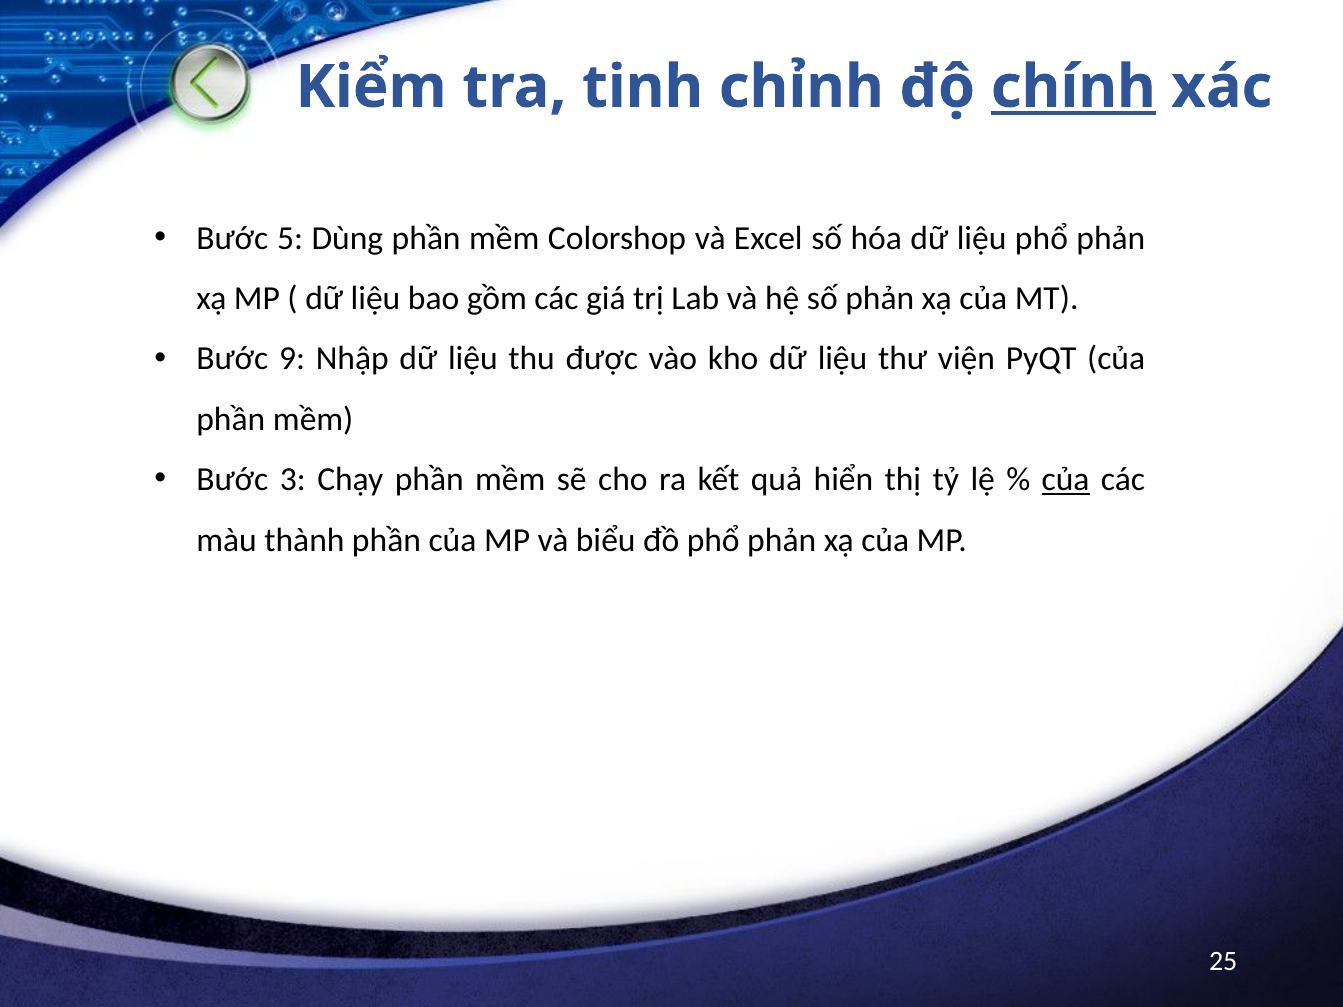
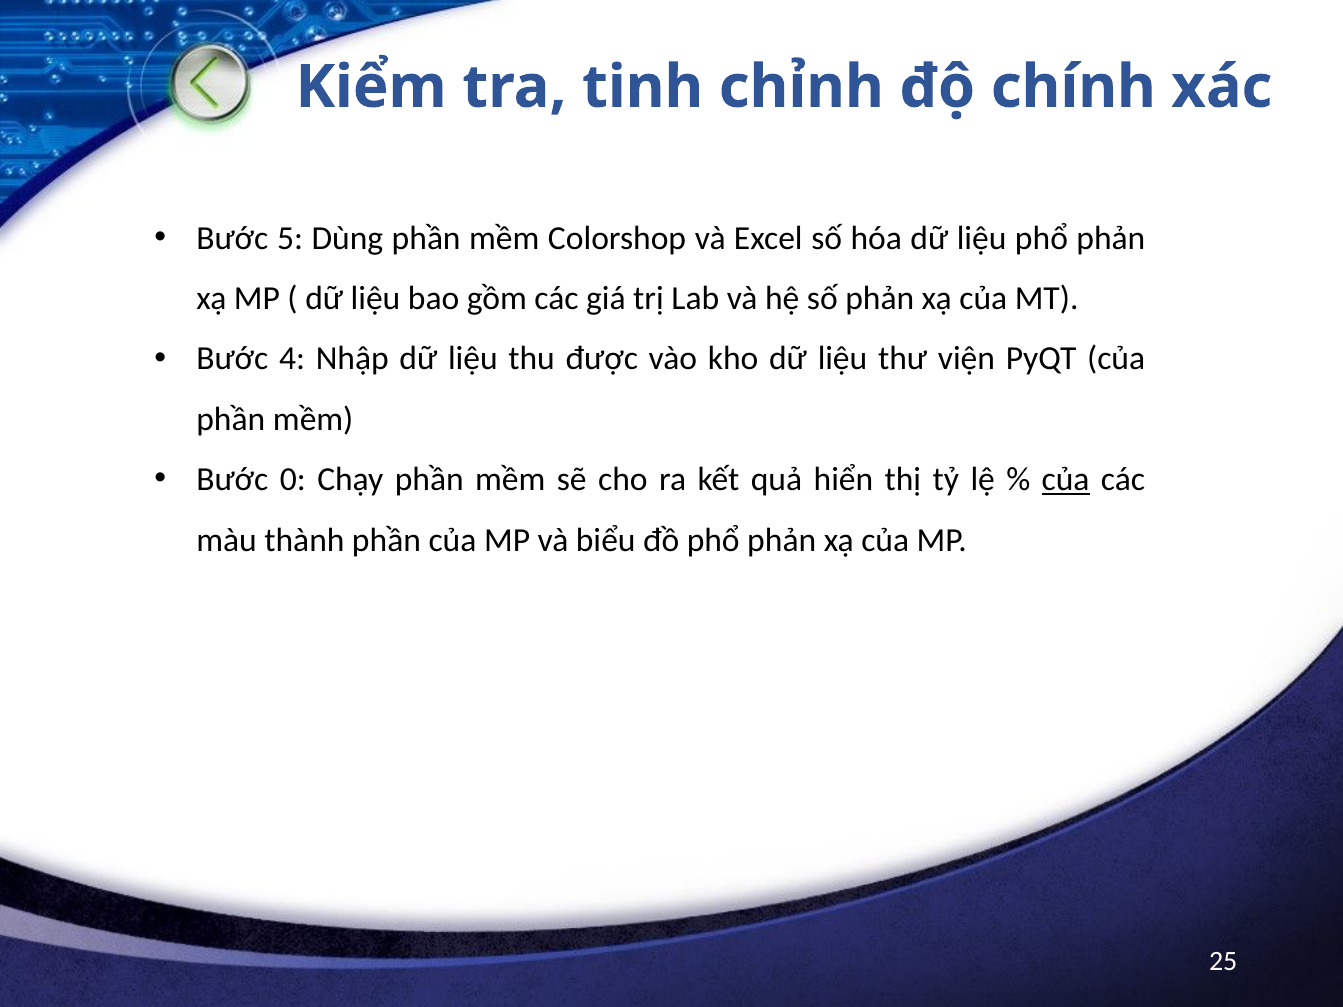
chính underline: present -> none
9: 9 -> 4
3: 3 -> 0
